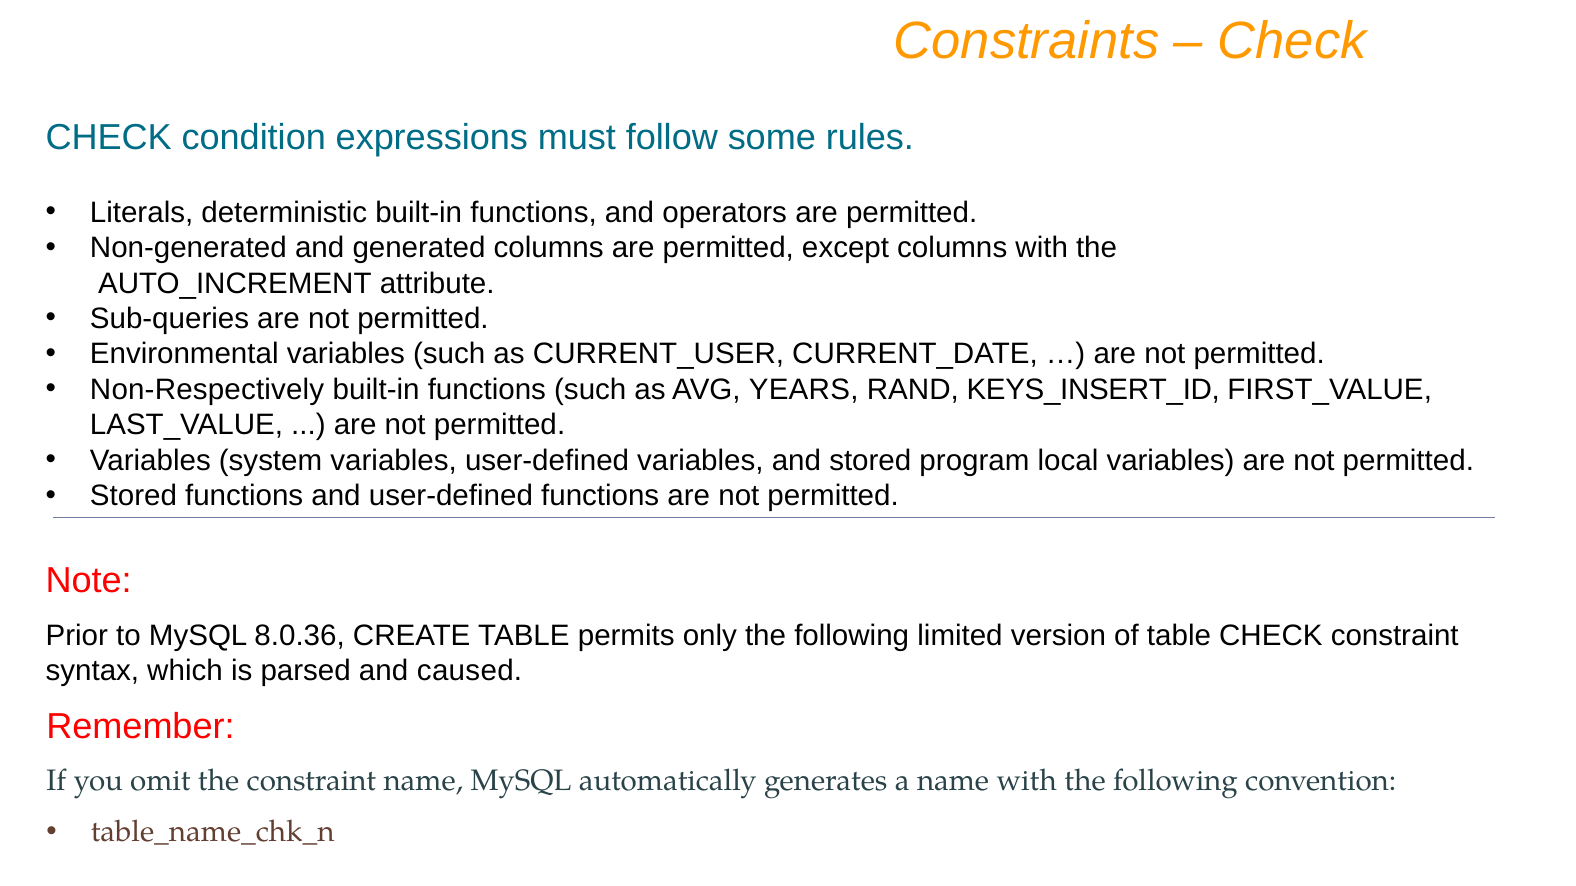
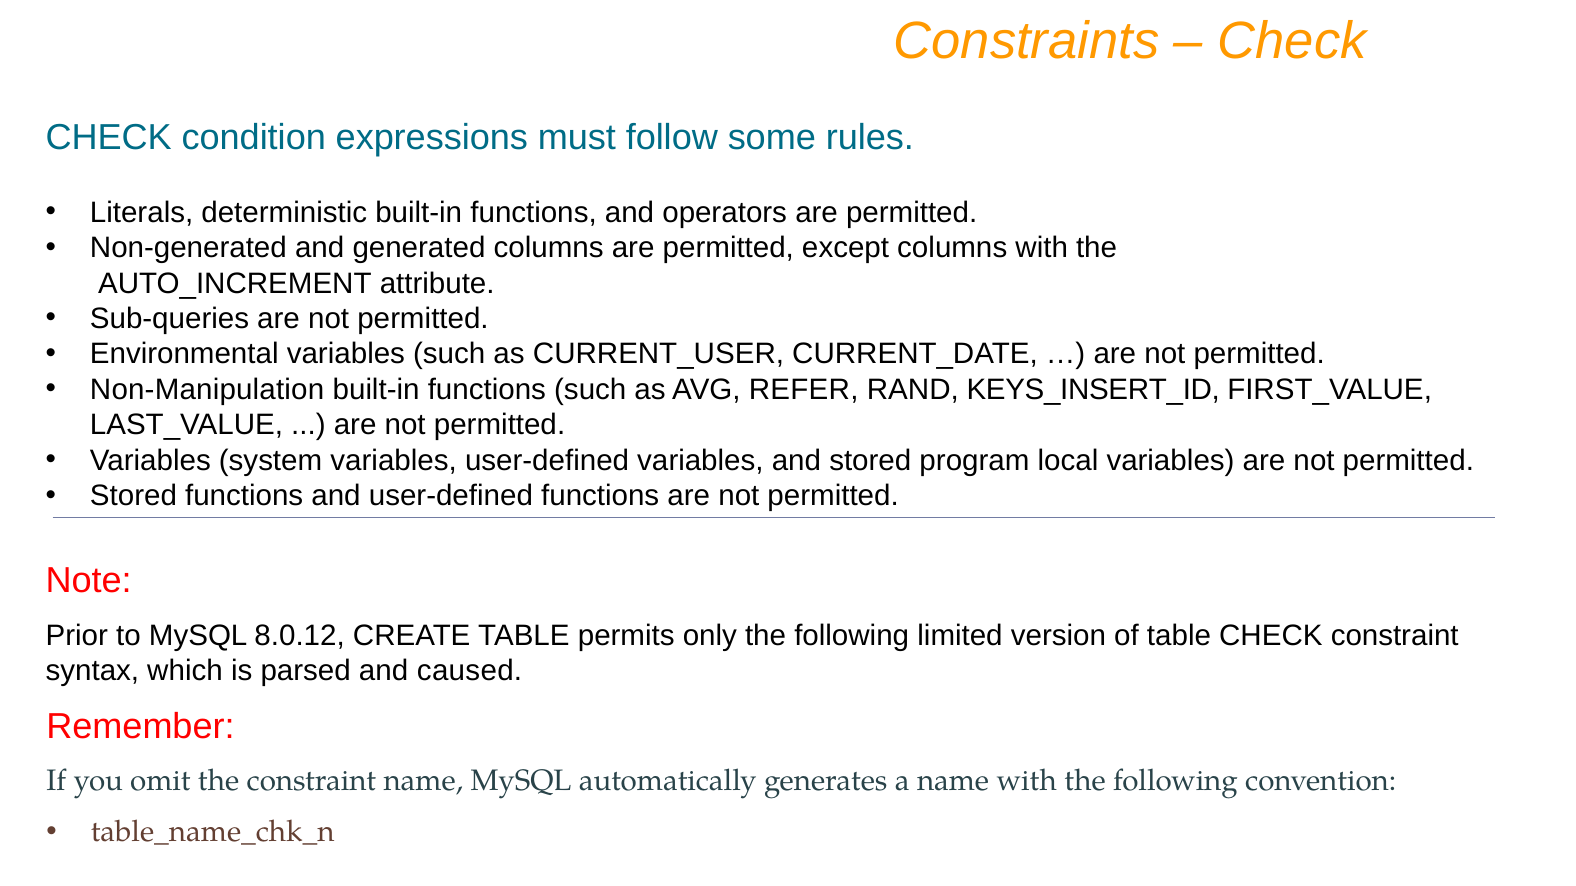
Non-Respectively: Non-Respectively -> Non-Manipulation
YEARS: YEARS -> REFER
8.0.36: 8.0.36 -> 8.0.12
